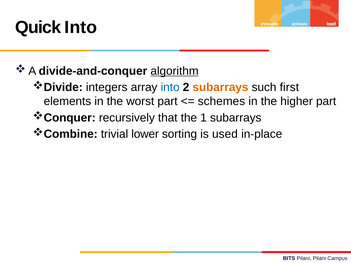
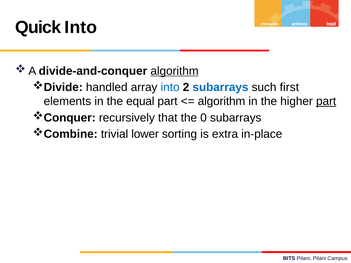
integers: integers -> handled
subarrays at (220, 87) colour: orange -> blue
worst: worst -> equal
schemes at (221, 101): schemes -> algorithm
part at (326, 101) underline: none -> present
1: 1 -> 0
used: used -> extra
